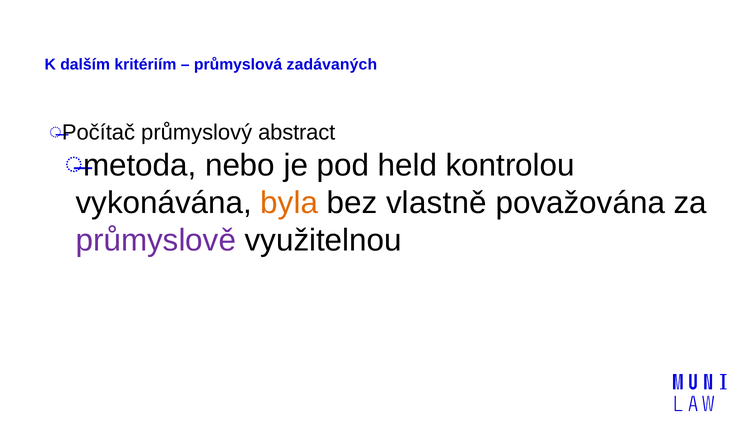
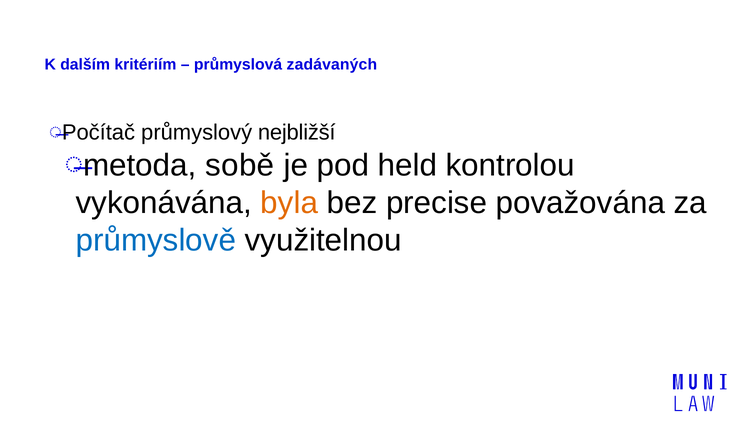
abstract: abstract -> nejbližší
nebo: nebo -> sobě
vlastně: vlastně -> precise
průmyslově colour: purple -> blue
